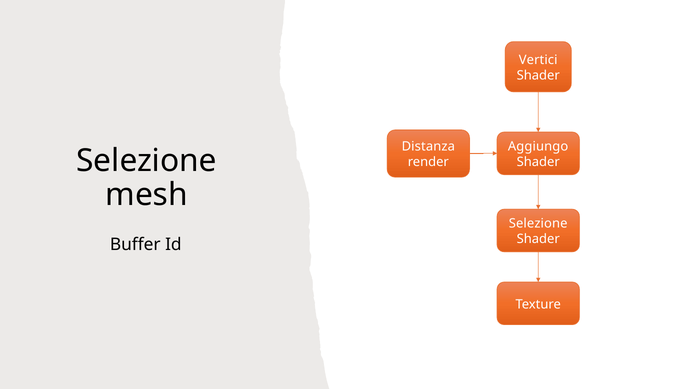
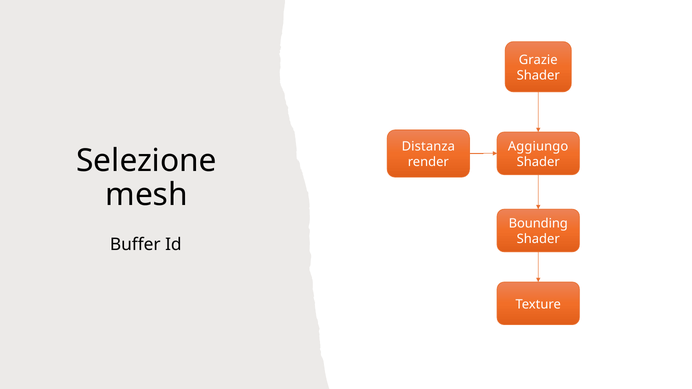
Vertici: Vertici -> Grazie
Selezione at (538, 224): Selezione -> Bounding
